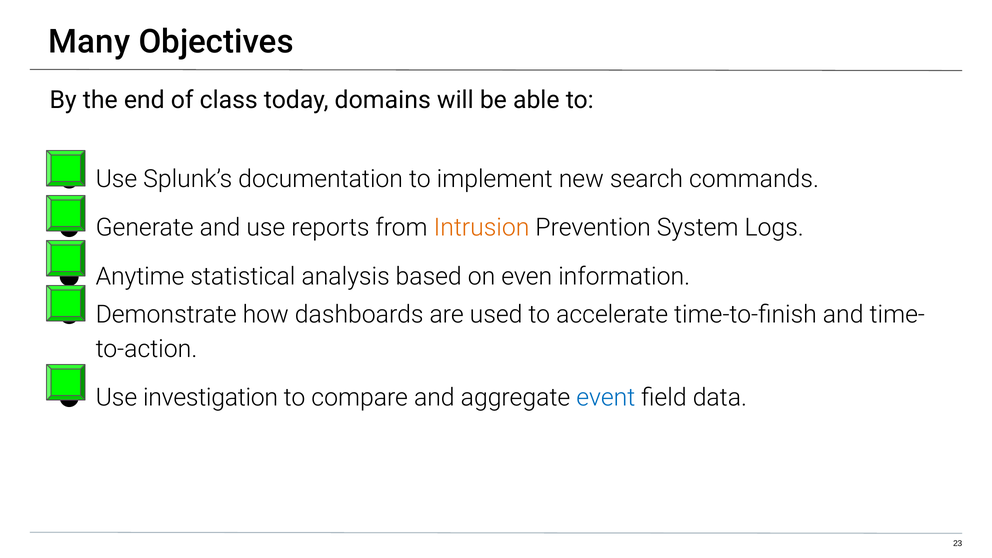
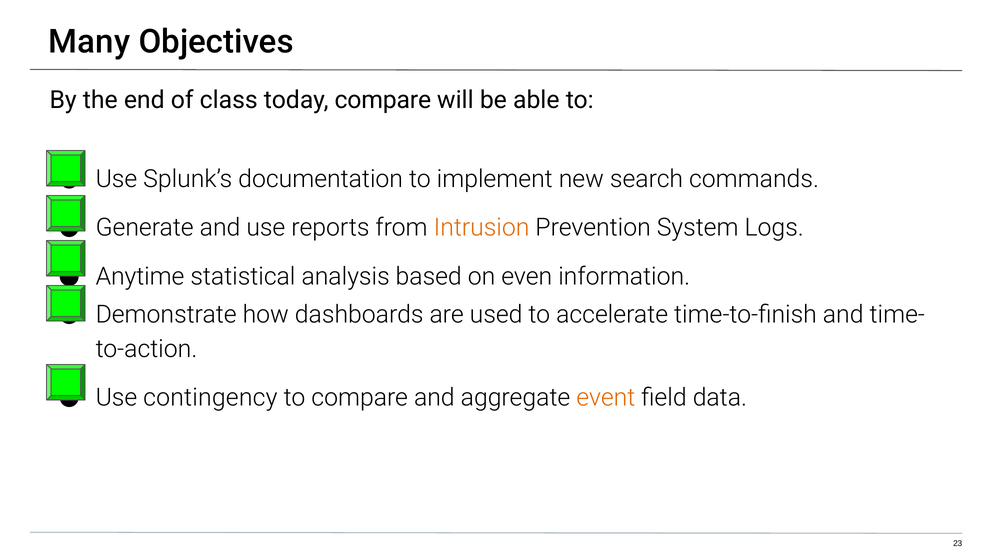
today domains: domains -> compare
investigation: investigation -> contingency
event colour: blue -> orange
